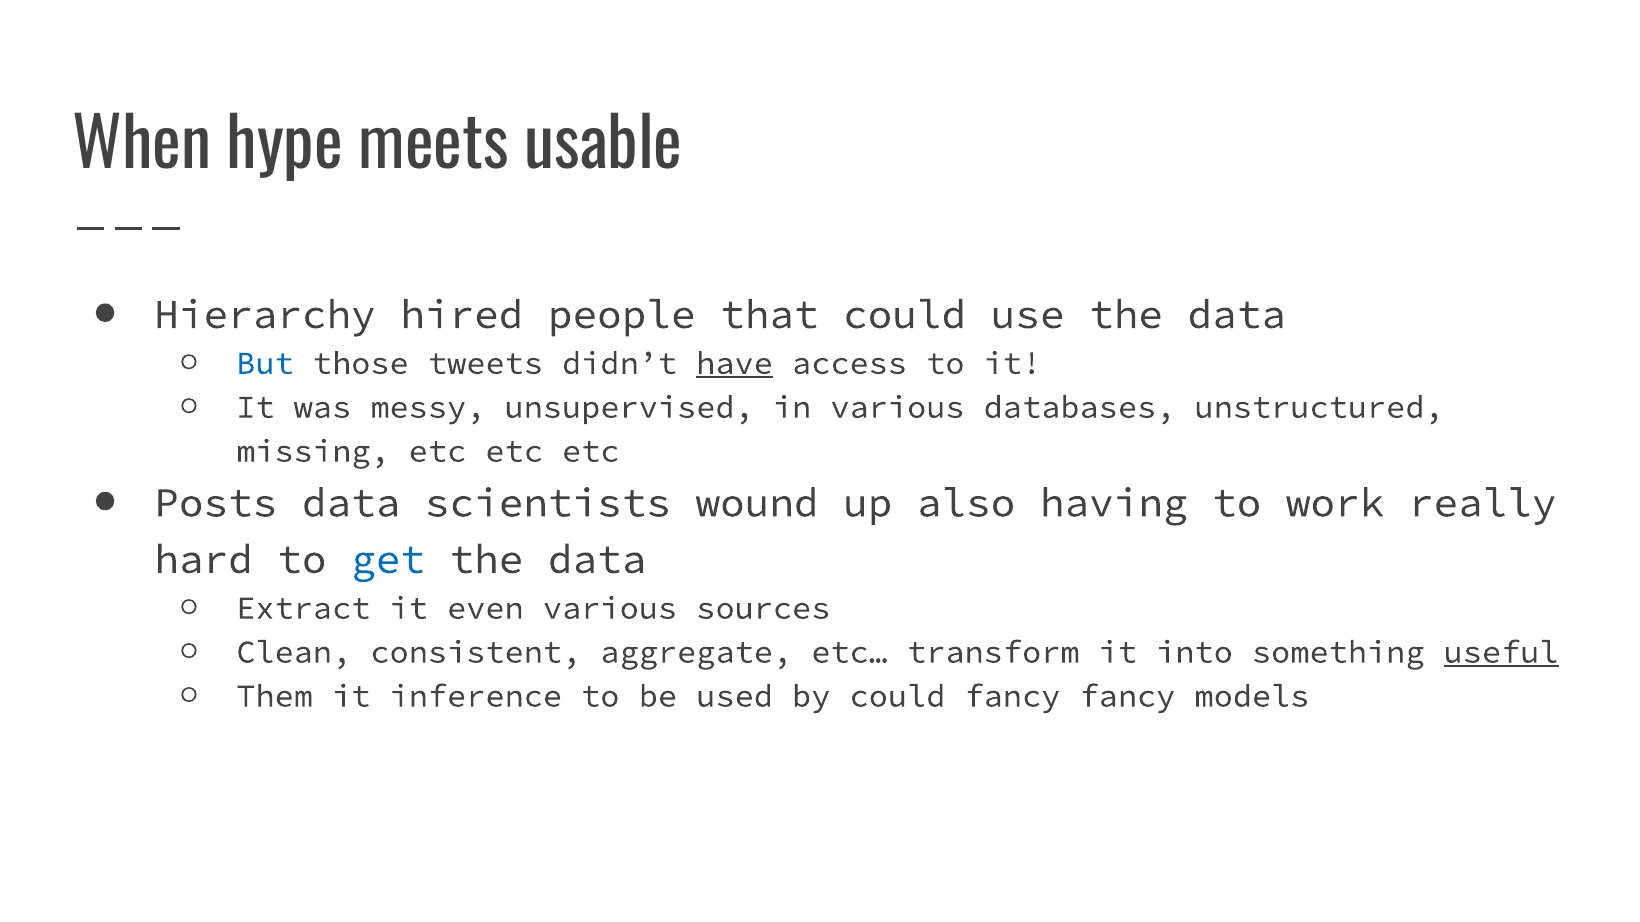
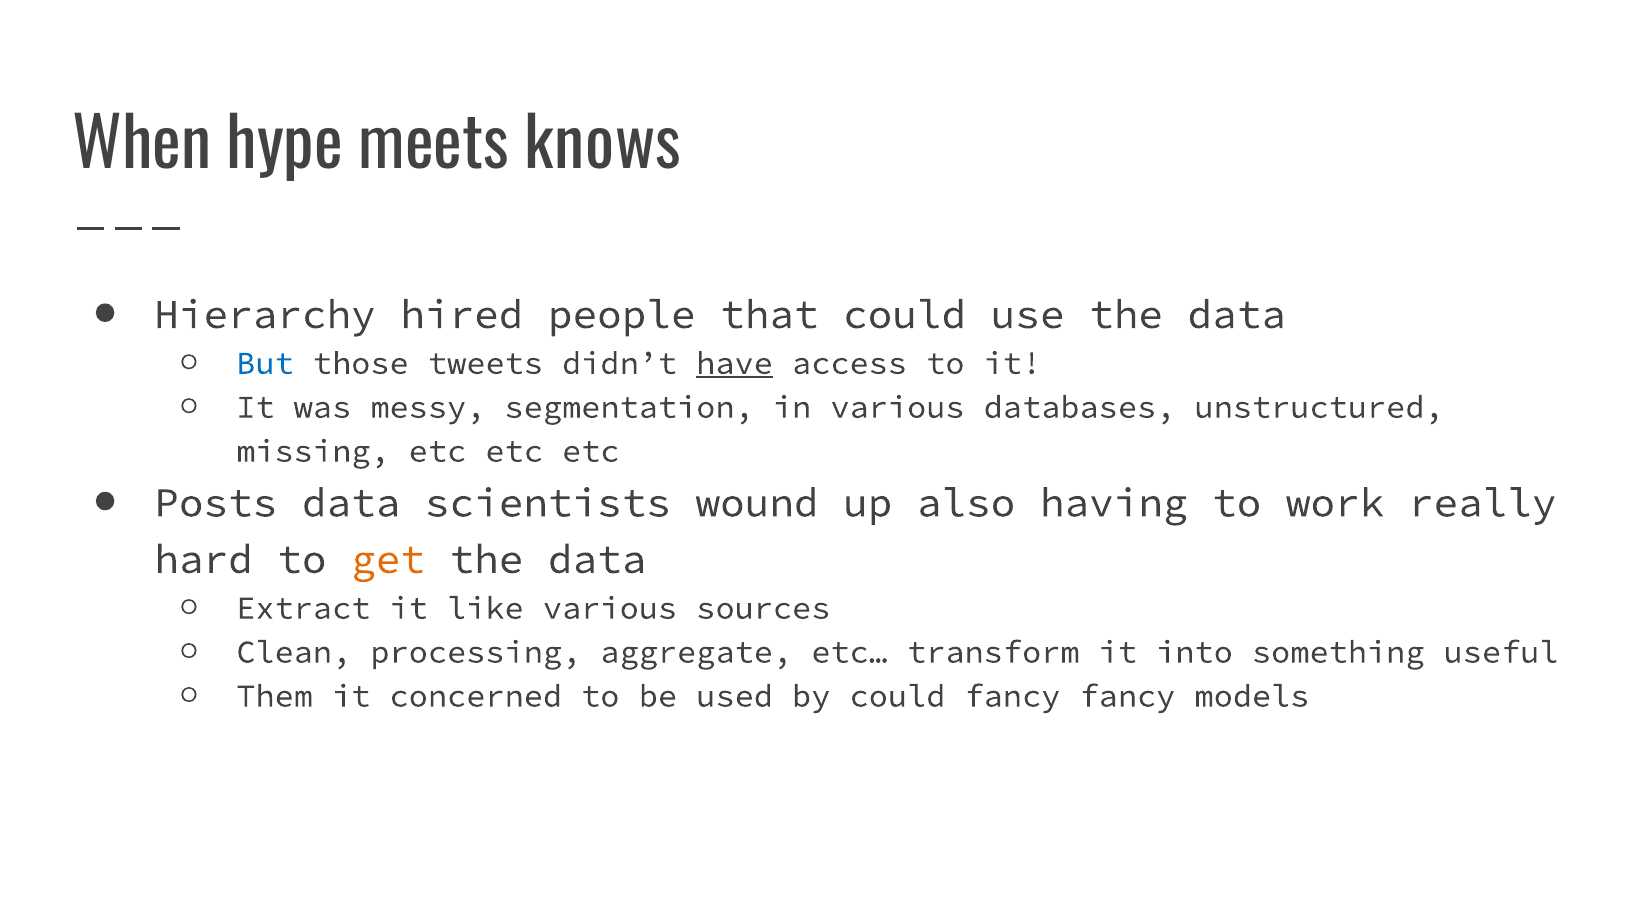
usable: usable -> knows
unsupervised: unsupervised -> segmentation
get colour: blue -> orange
even: even -> like
consistent: consistent -> processing
useful underline: present -> none
inference: inference -> concerned
